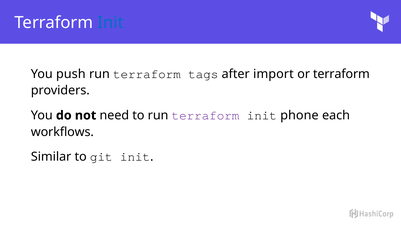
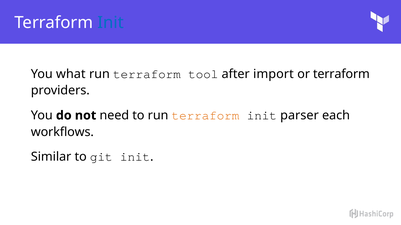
push: push -> what
tags: tags -> tool
terraform at (206, 116) colour: purple -> orange
phone: phone -> parser
